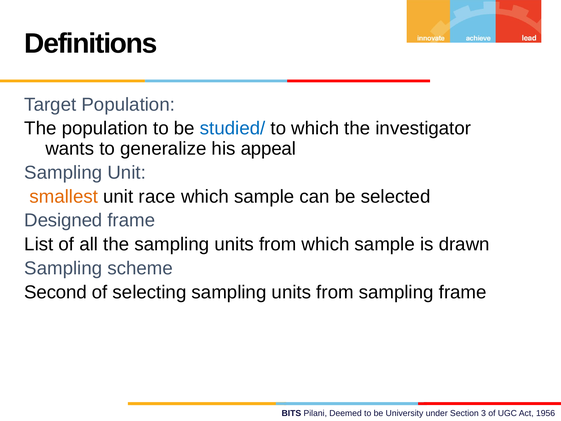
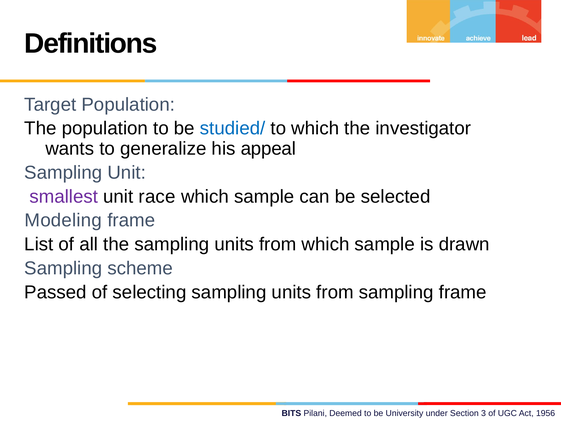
smallest colour: orange -> purple
Designed: Designed -> Modeling
Second: Second -> Passed
